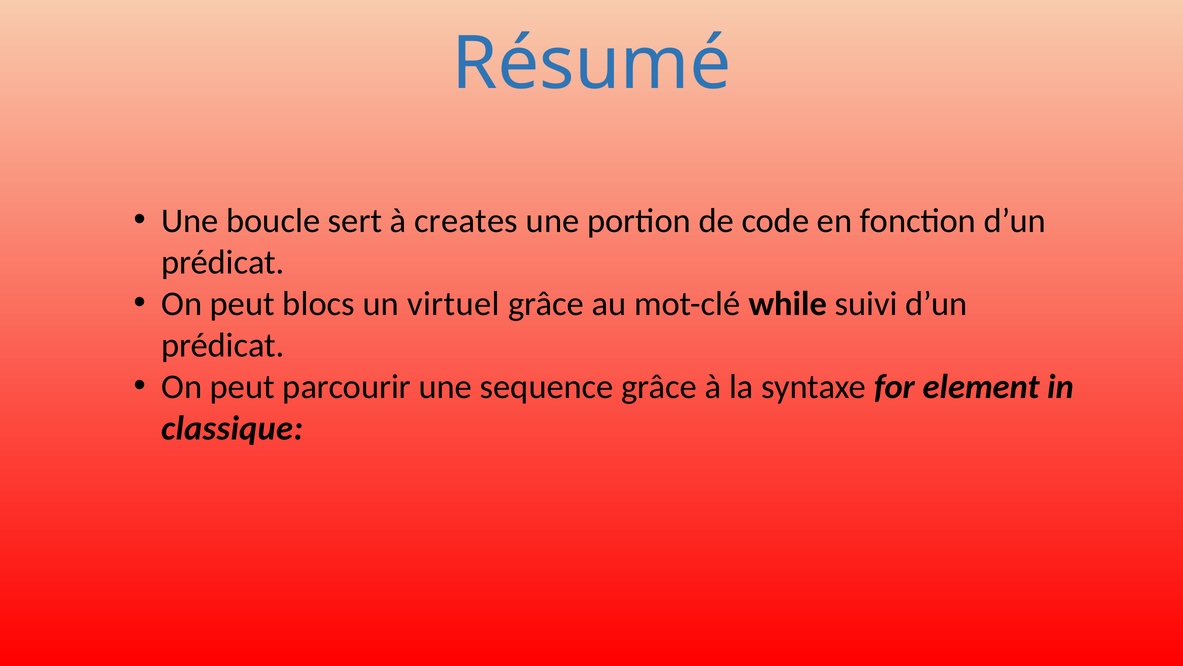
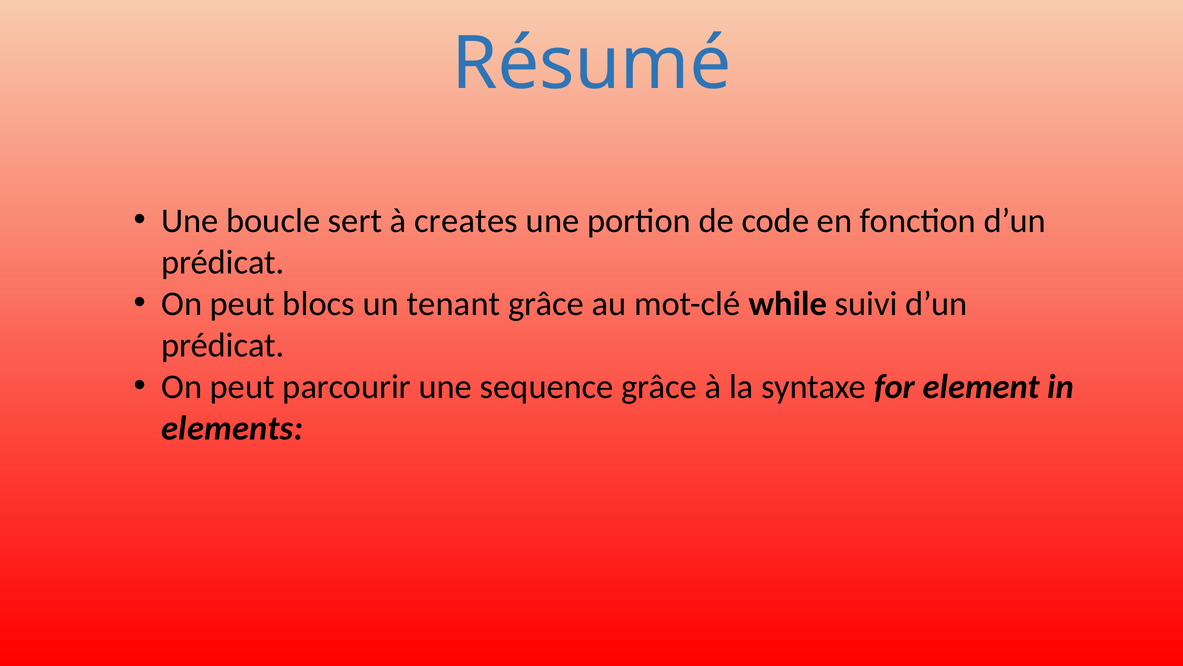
virtuel: virtuel -> tenant
classique: classique -> elements
